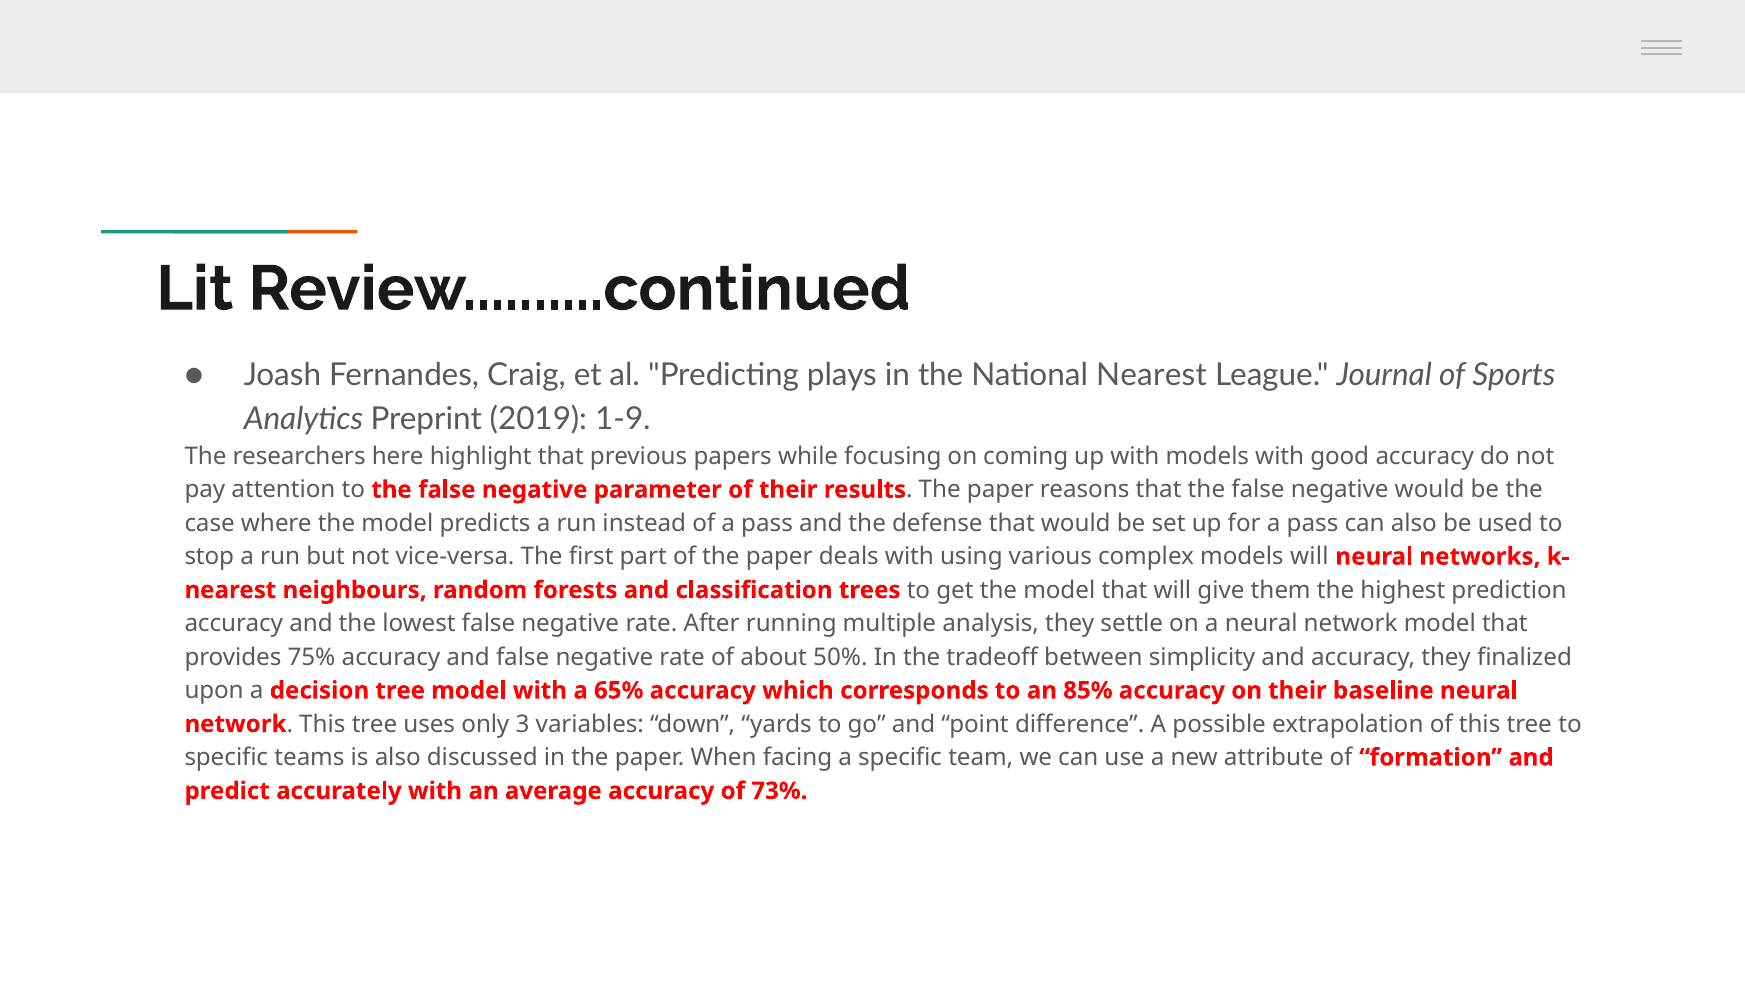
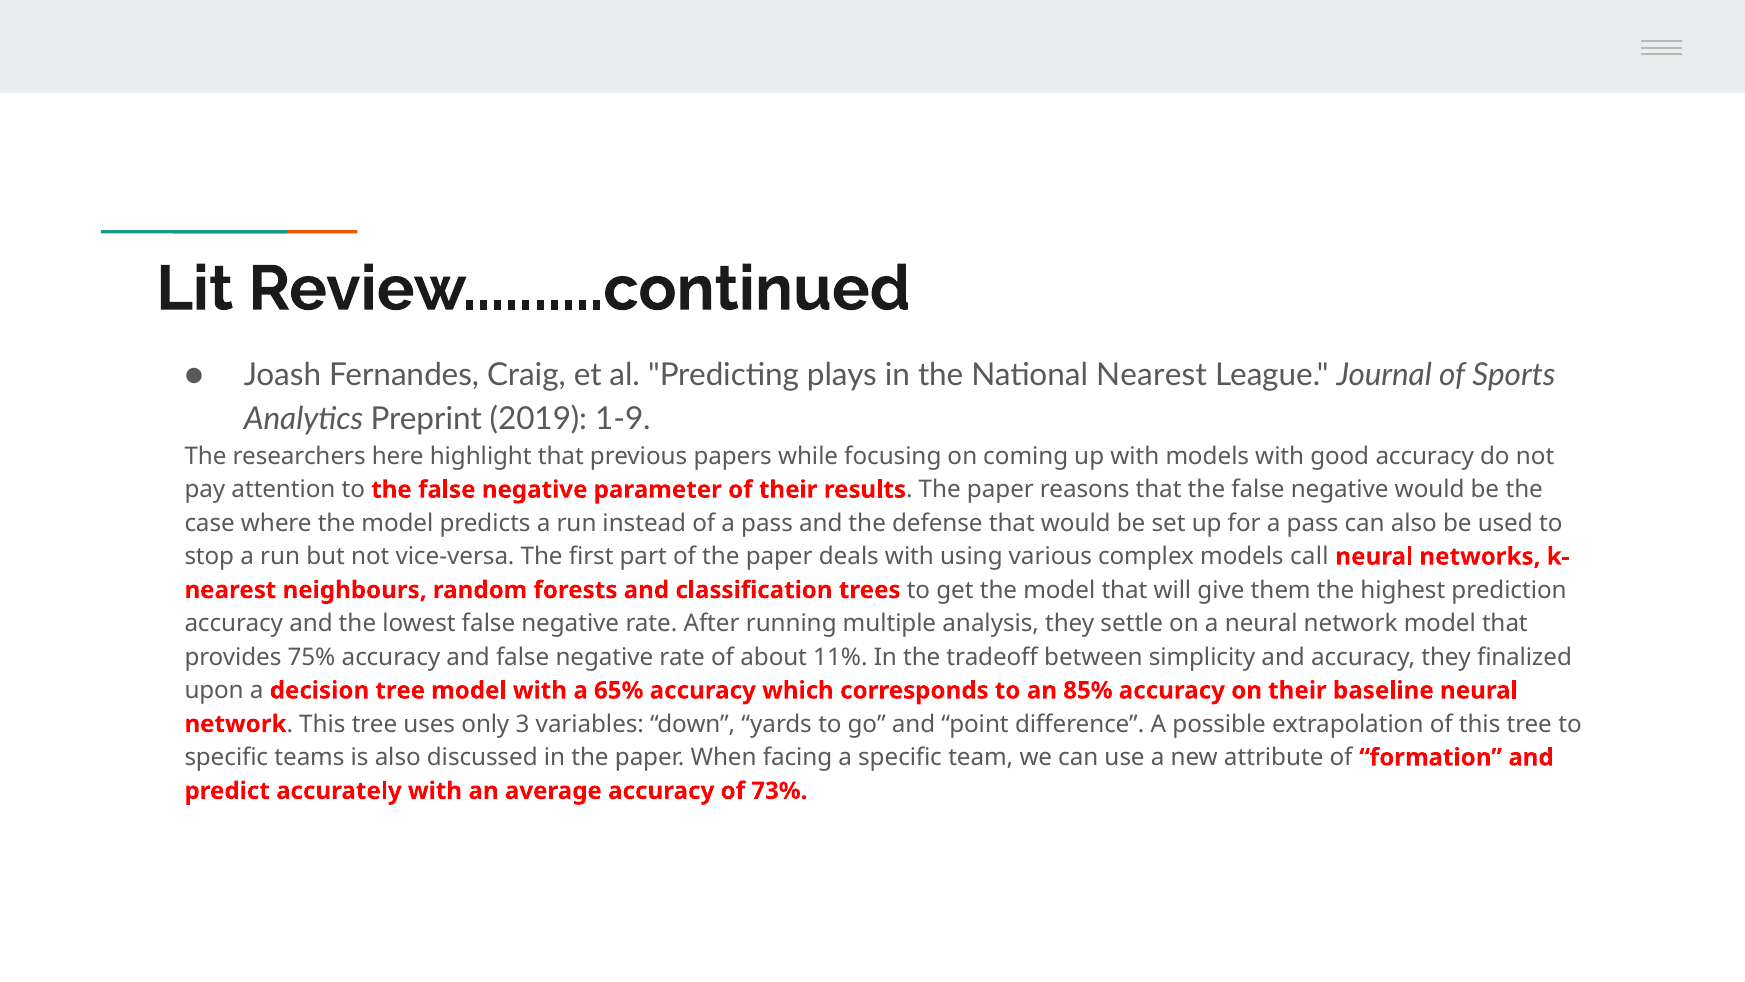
models will: will -> call
50%: 50% -> 11%
